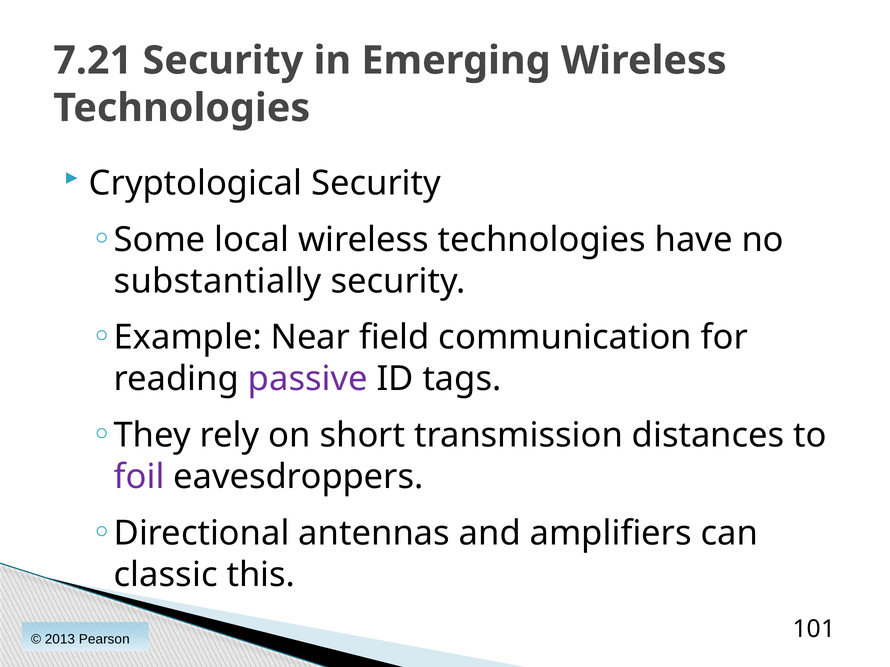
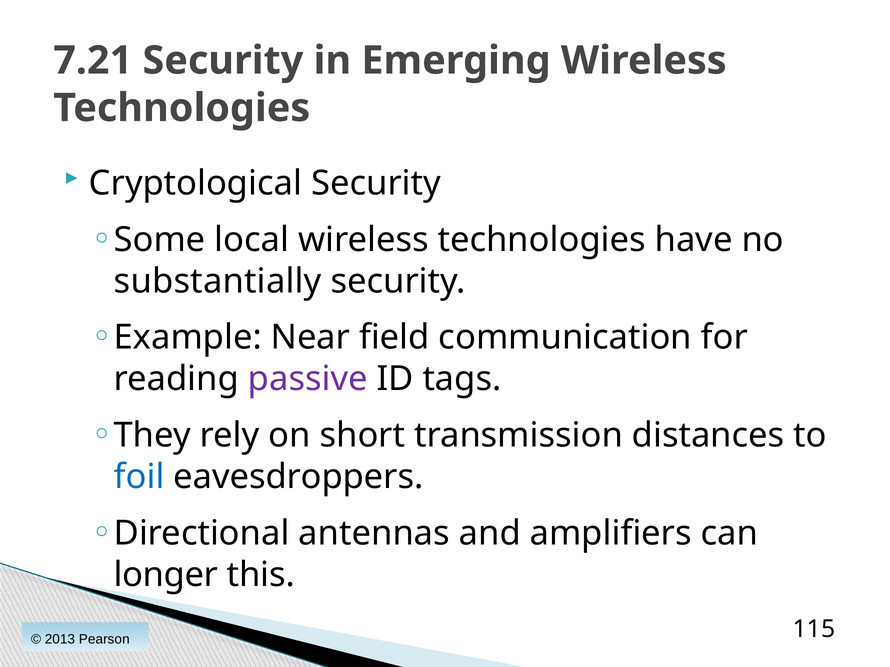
foil colour: purple -> blue
classic: classic -> longer
101: 101 -> 115
